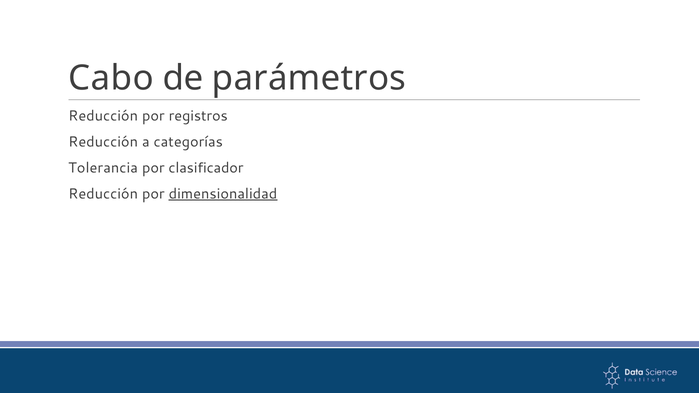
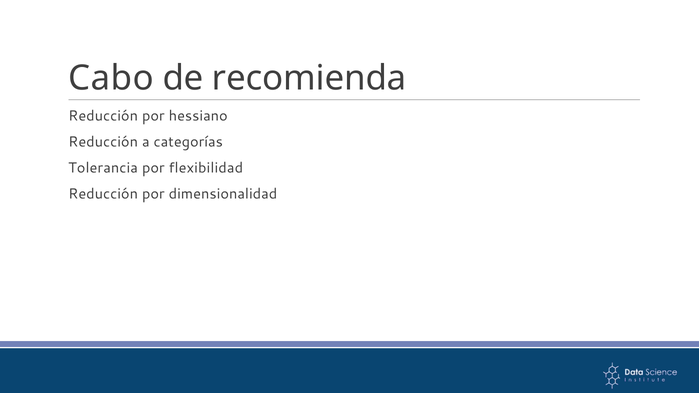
parámetros: parámetros -> recomienda
registros: registros -> hessiano
clasificador: clasificador -> flexibilidad
dimensionalidad underline: present -> none
